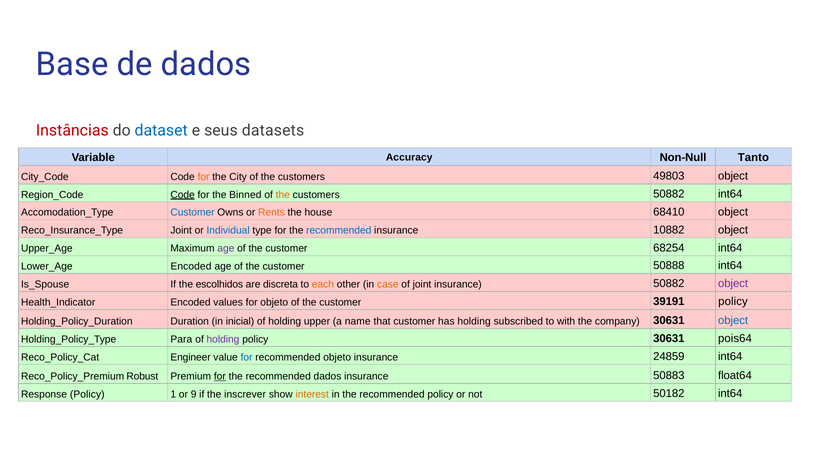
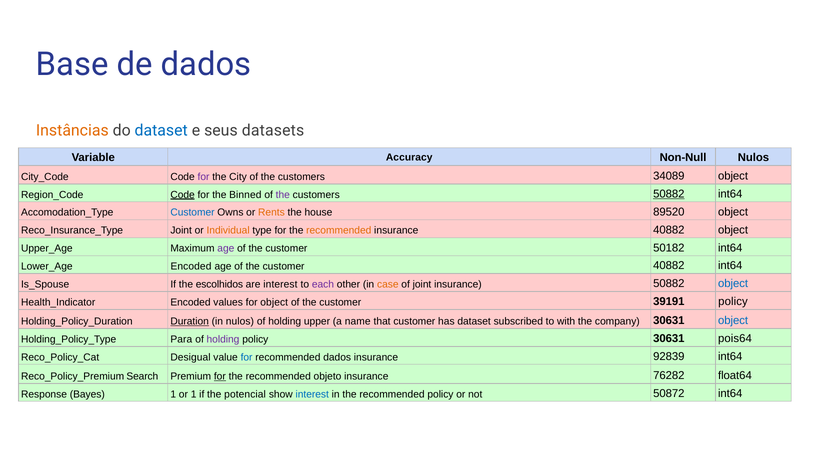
Instâncias colour: red -> orange
Non-Null Tanto: Tanto -> Nulos
for at (204, 177) colour: orange -> purple
49803: 49803 -> 34089
the at (283, 194) colour: orange -> purple
50882 at (669, 194) underline: none -> present
68410: 68410 -> 89520
Individual colour: blue -> orange
recommended at (339, 230) colour: blue -> orange
insurance 10882: 10882 -> 40882
68254: 68254 -> 50182
customer 50888: 50888 -> 40882
are discreta: discreta -> interest
each colour: orange -> purple
object at (733, 283) colour: purple -> blue
for objeto: objeto -> object
Duration underline: none -> present
in inicial: inicial -> nulos
has holding: holding -> dataset
Engineer: Engineer -> Desigual
recommended objeto: objeto -> dados
24859: 24859 -> 92839
Robust: Robust -> Search
recommended dados: dados -> objeto
50883: 50883 -> 76282
Response Policy: Policy -> Bayes
or 9: 9 -> 1
inscrever: inscrever -> potencial
interest at (312, 394) colour: orange -> blue
50182: 50182 -> 50872
